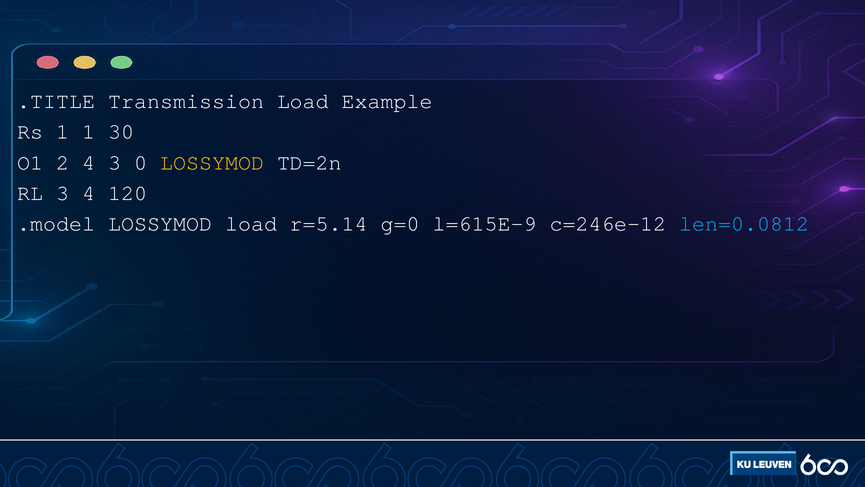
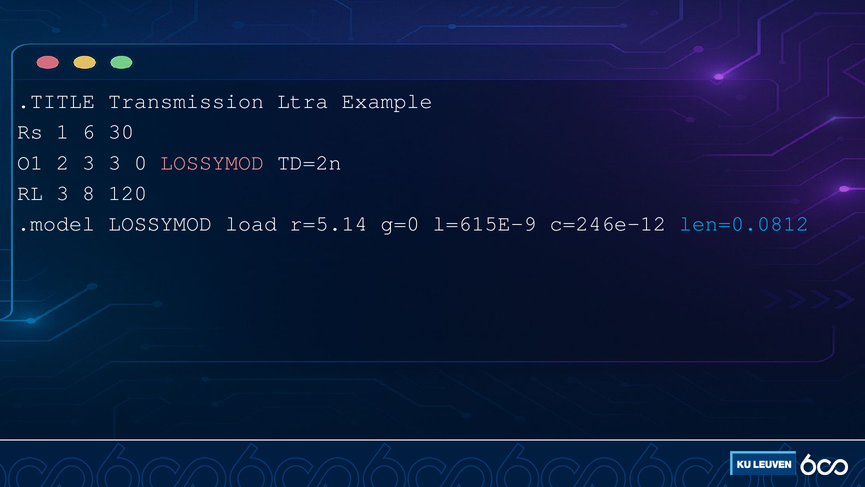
Transmission Load: Load -> Ltra
1 1: 1 -> 6
2 4: 4 -> 3
LOSSYMOD at (212, 162) colour: yellow -> pink
3 4: 4 -> 8
